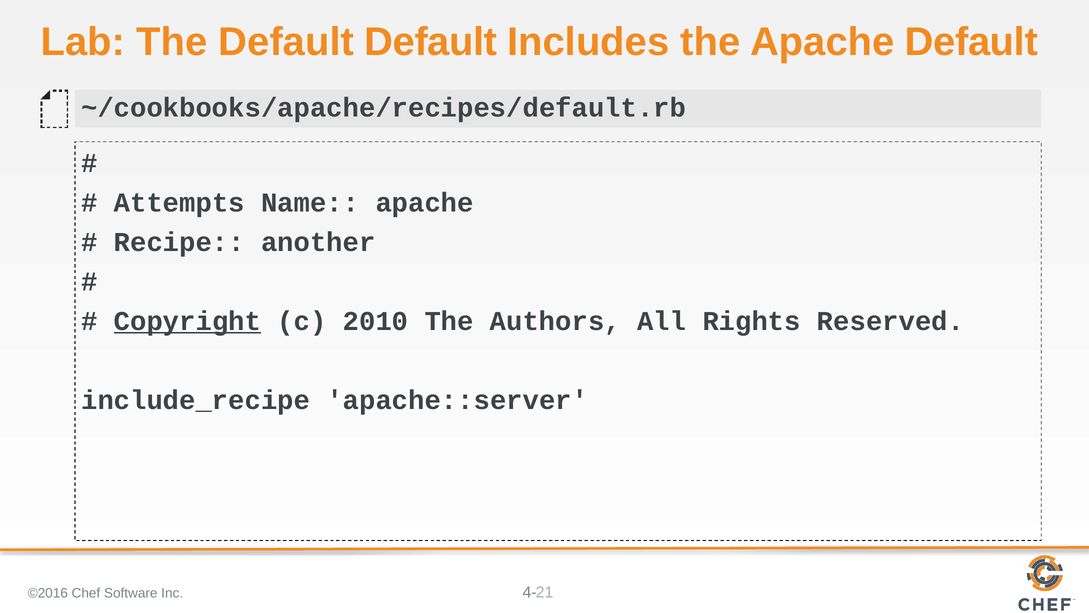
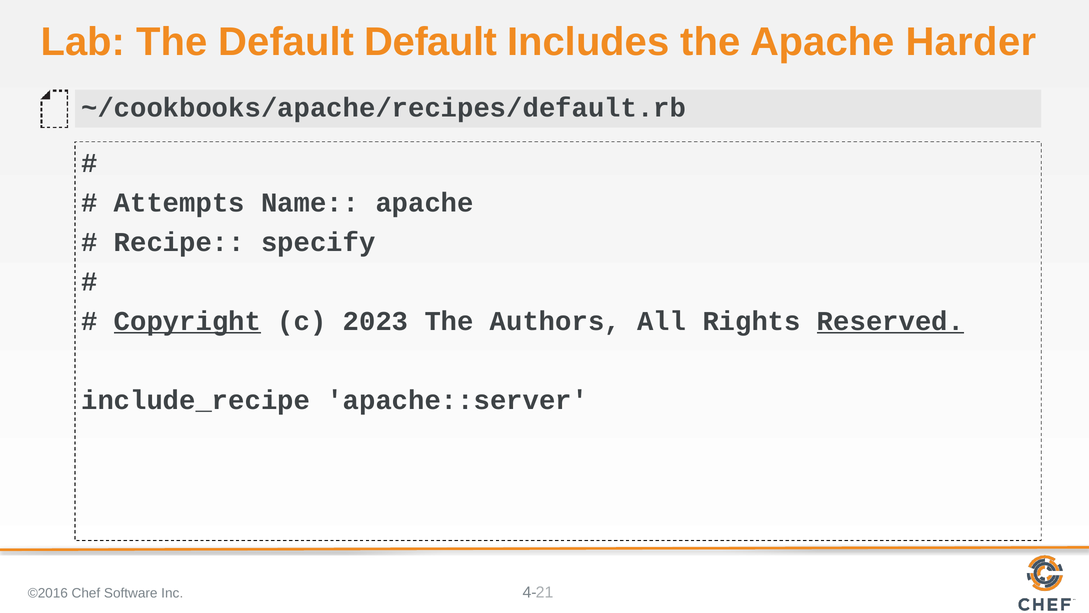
Apache Default: Default -> Harder
another: another -> specify
2010: 2010 -> 2023
Reserved underline: none -> present
